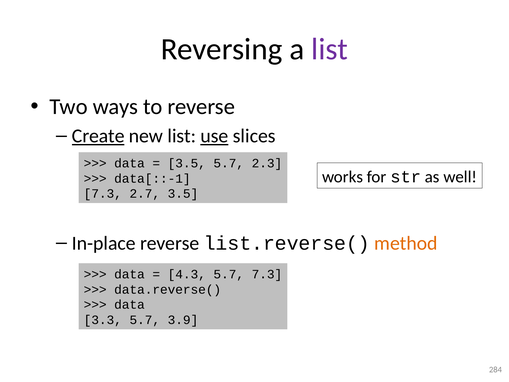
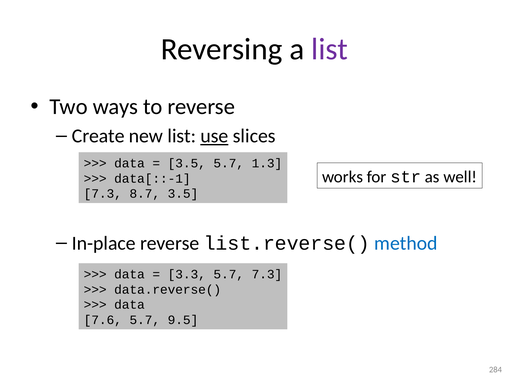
Create underline: present -> none
2.3: 2.3 -> 1.3
2.7: 2.7 -> 8.7
method colour: orange -> blue
4.3: 4.3 -> 3.3
3.3: 3.3 -> 7.6
3.9: 3.9 -> 9.5
